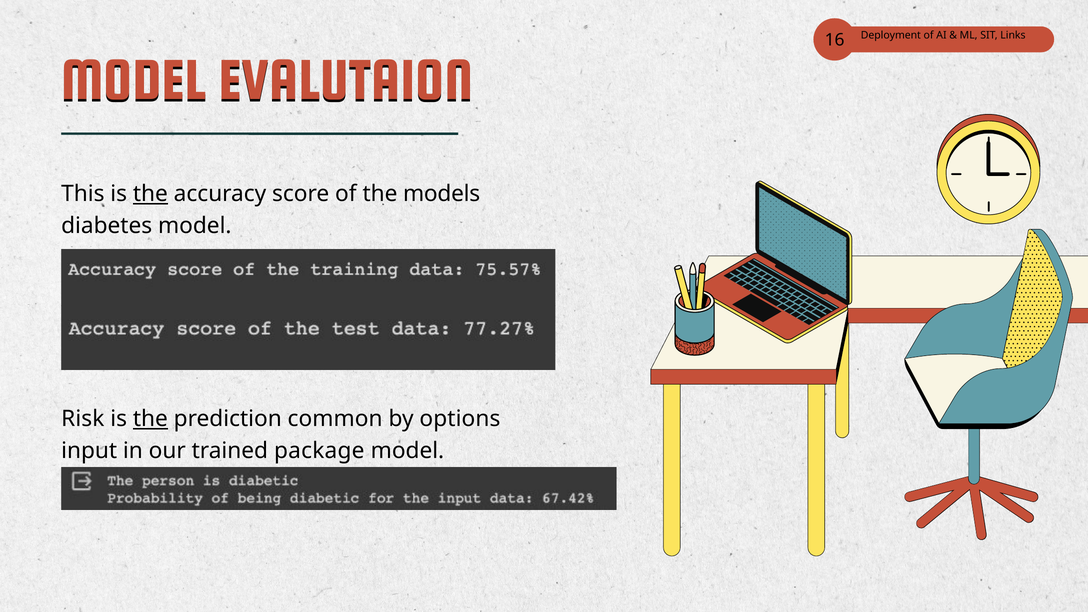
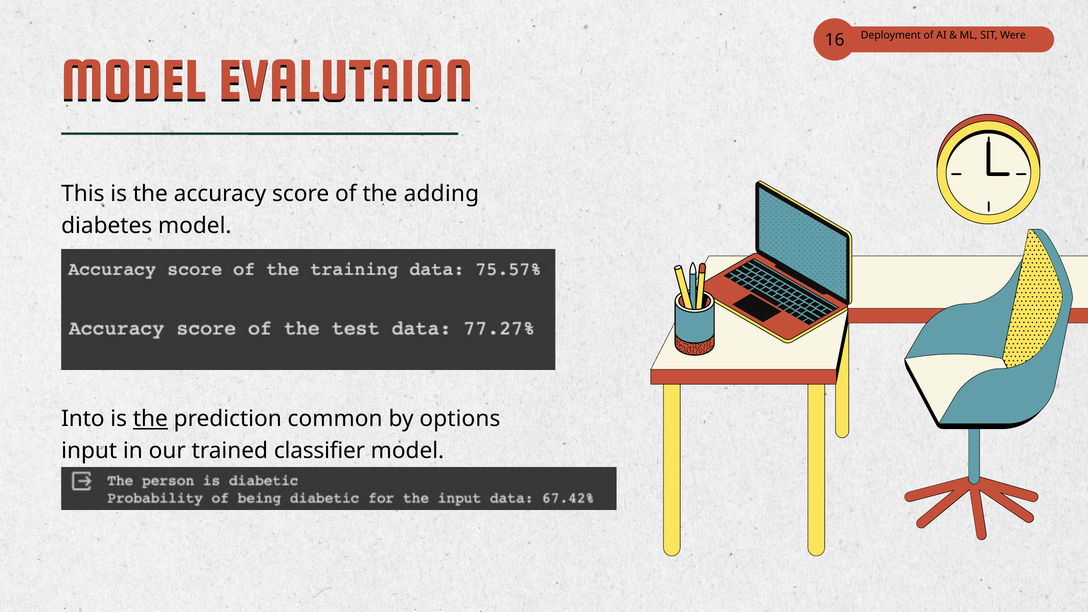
Links: Links -> Were
the at (150, 194) underline: present -> none
models: models -> adding
Risk: Risk -> Into
package: package -> classifier
